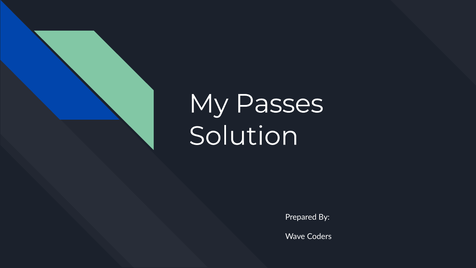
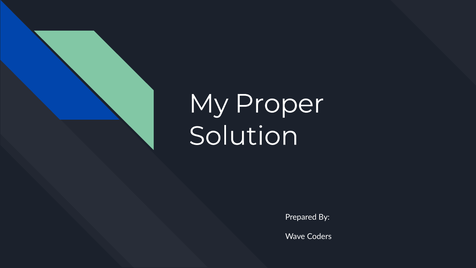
Passes: Passes -> Proper
